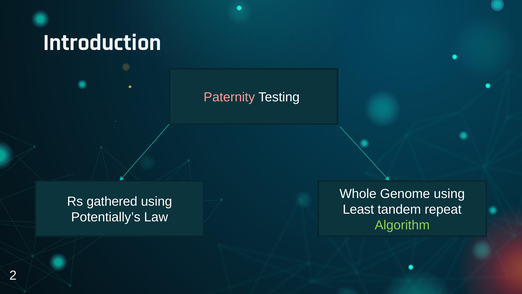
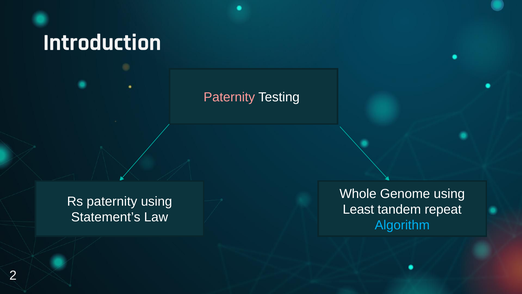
Rs gathered: gathered -> paternity
Potentially’s: Potentially’s -> Statement’s
Algorithm colour: light green -> light blue
